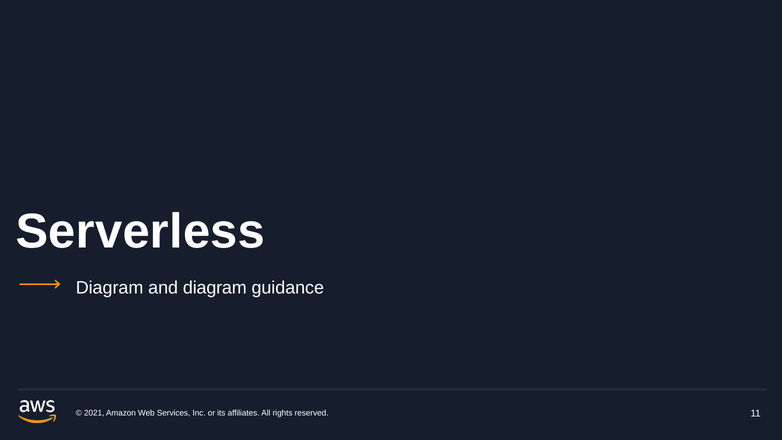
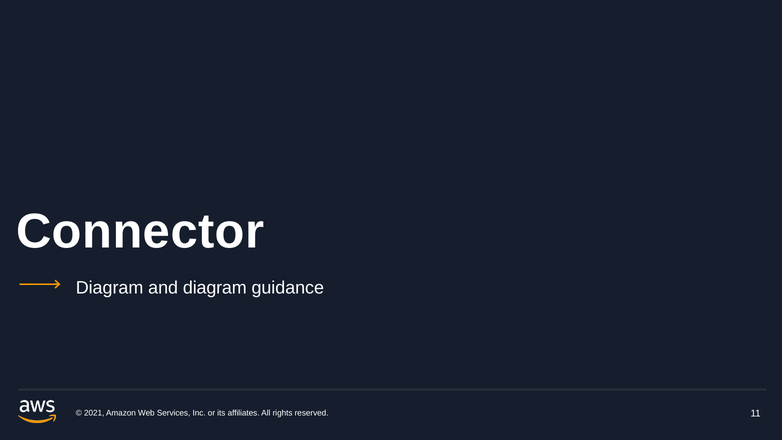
Serverless: Serverless -> Connector
